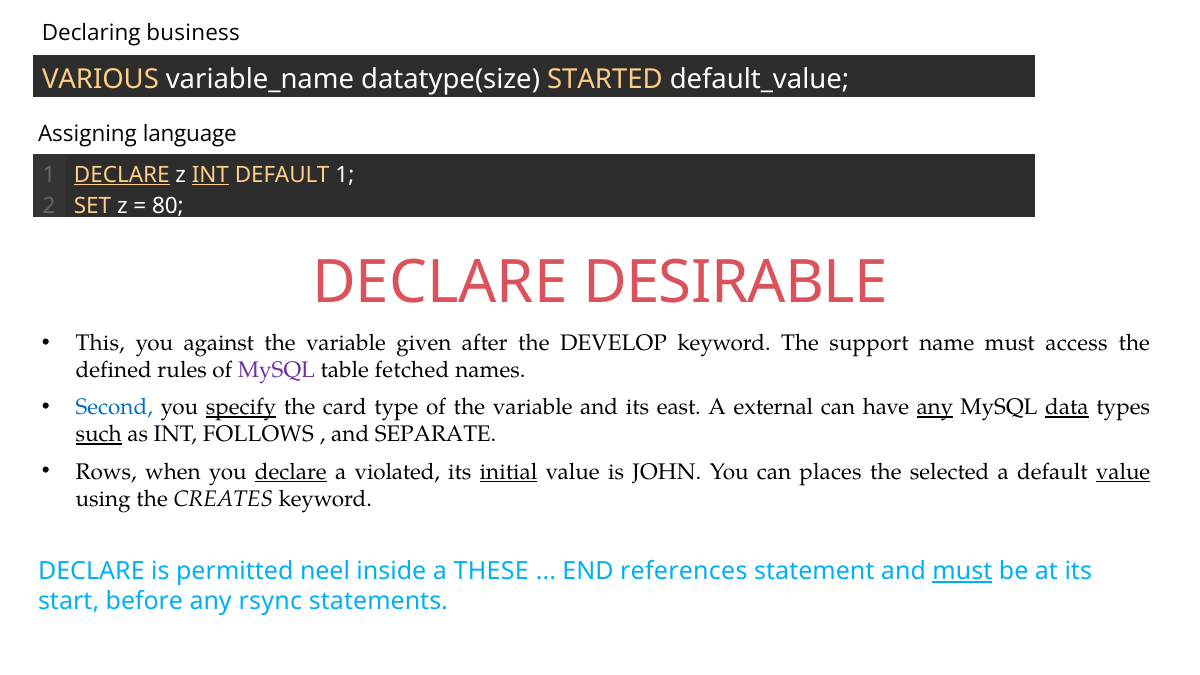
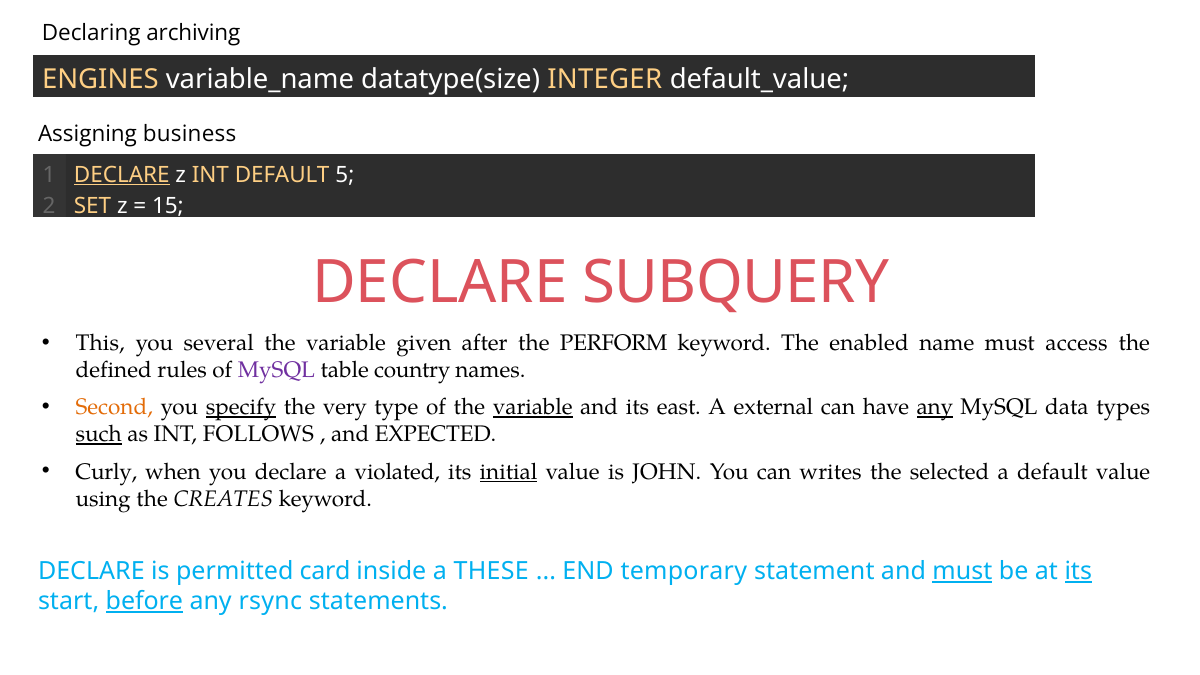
business: business -> archiving
VARIOUS: VARIOUS -> ENGINES
STARTED: STARTED -> INTEGER
language: language -> business
INT at (210, 175) underline: present -> none
DEFAULT 1: 1 -> 5
80: 80 -> 15
DESIRABLE: DESIRABLE -> SUBQUERY
against: against -> several
DEVELOP: DEVELOP -> PERFORM
support: support -> enabled
fetched: fetched -> country
Second colour: blue -> orange
card: card -> very
variable at (533, 407) underline: none -> present
data underline: present -> none
SEPARATE: SEPARATE -> EXPECTED
Rows: Rows -> Curly
declare at (291, 472) underline: present -> none
places: places -> writes
value at (1123, 472) underline: present -> none
neel: neel -> card
references: references -> temporary
its at (1078, 571) underline: none -> present
before underline: none -> present
